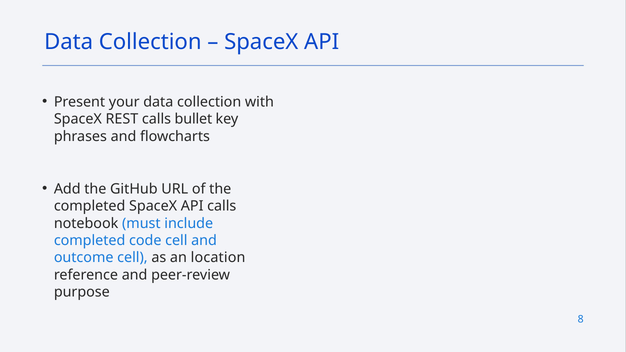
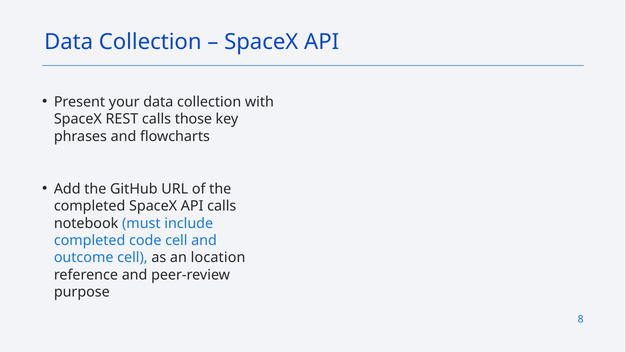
bullet: bullet -> those
